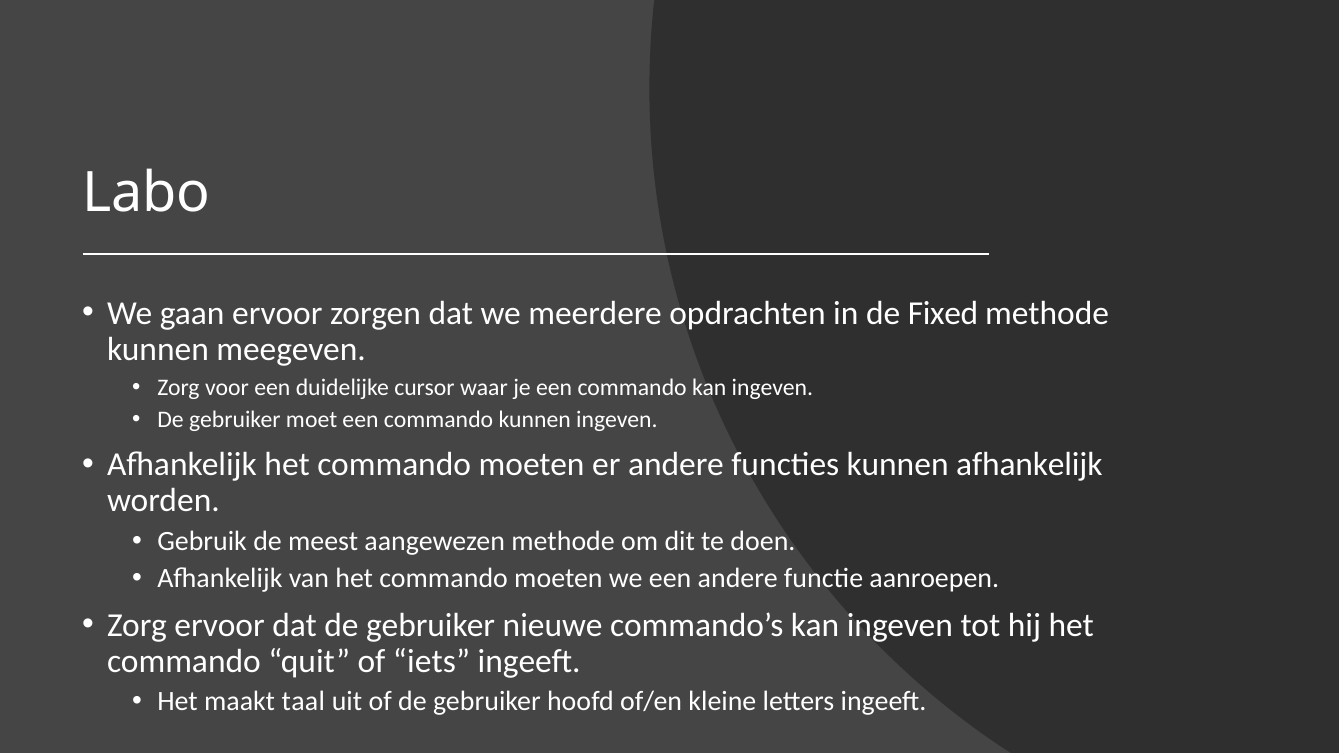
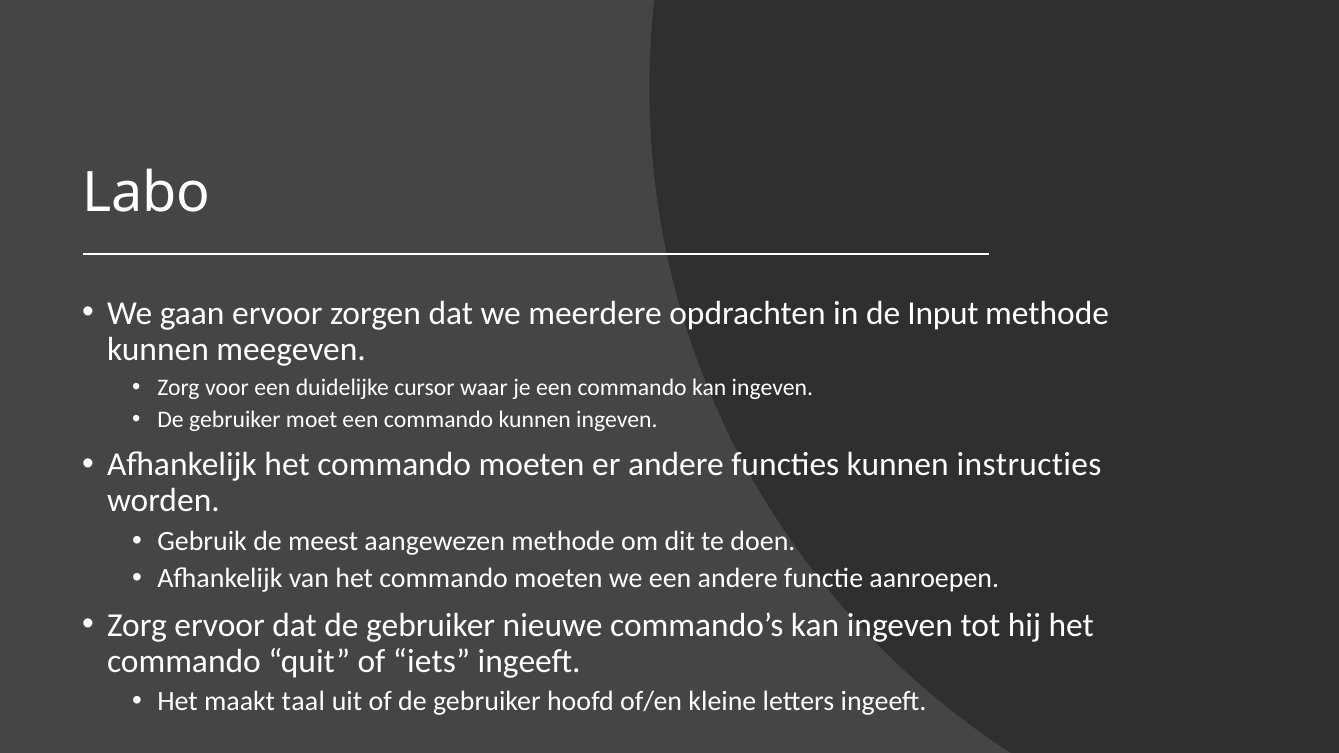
Fixed: Fixed -> Input
kunnen afhankelijk: afhankelijk -> instructies
